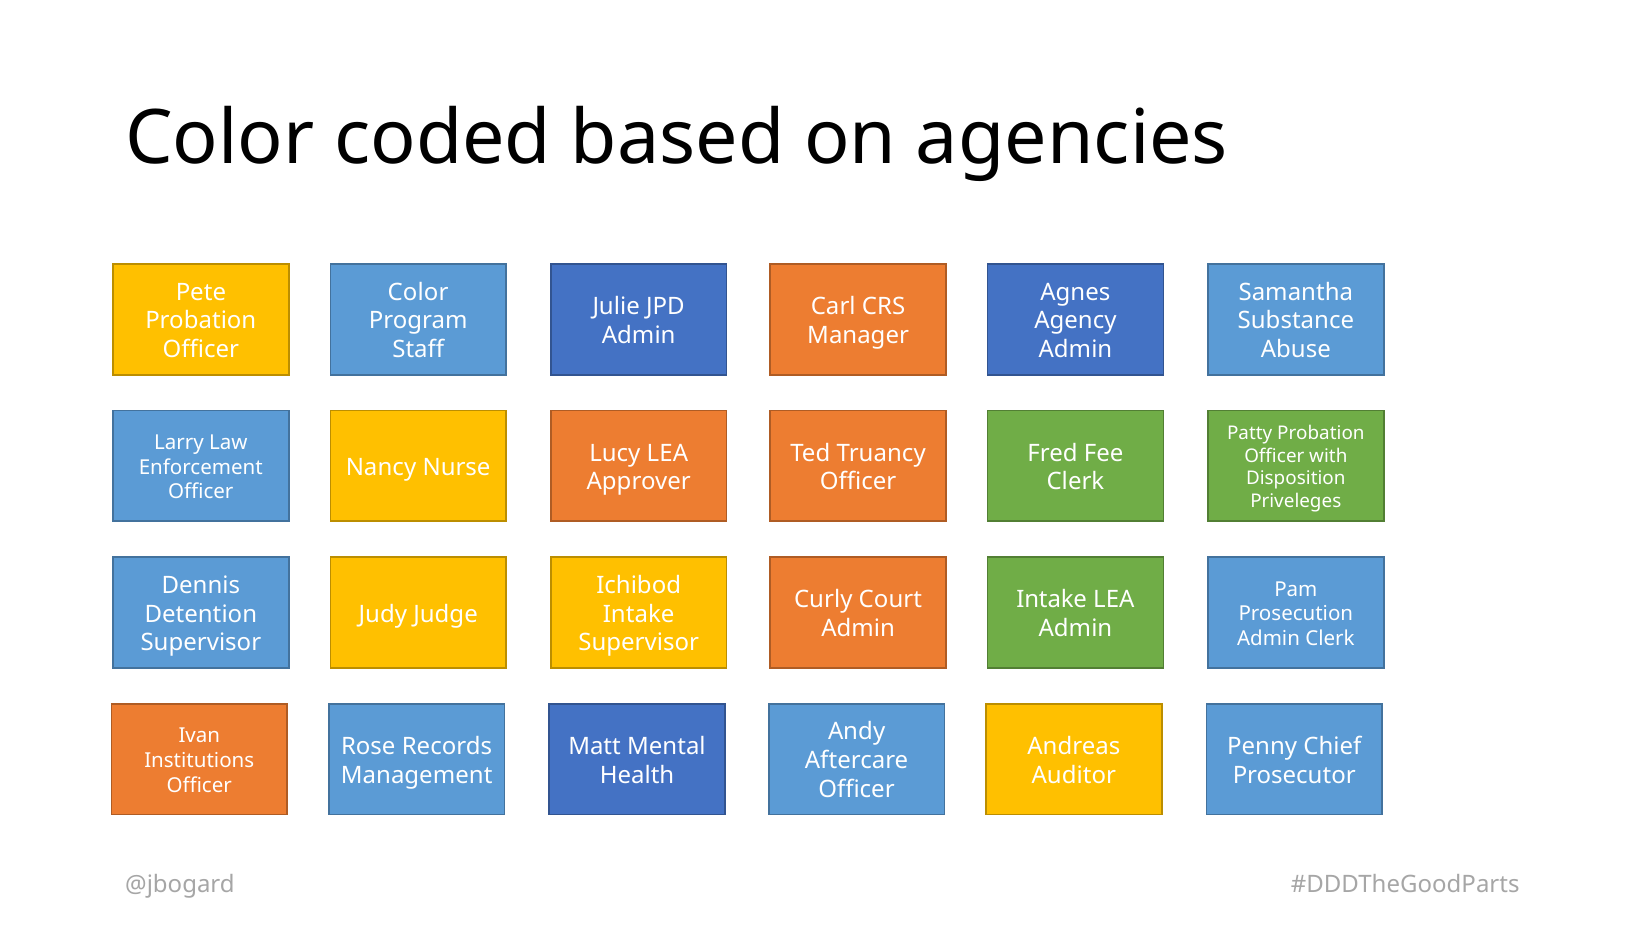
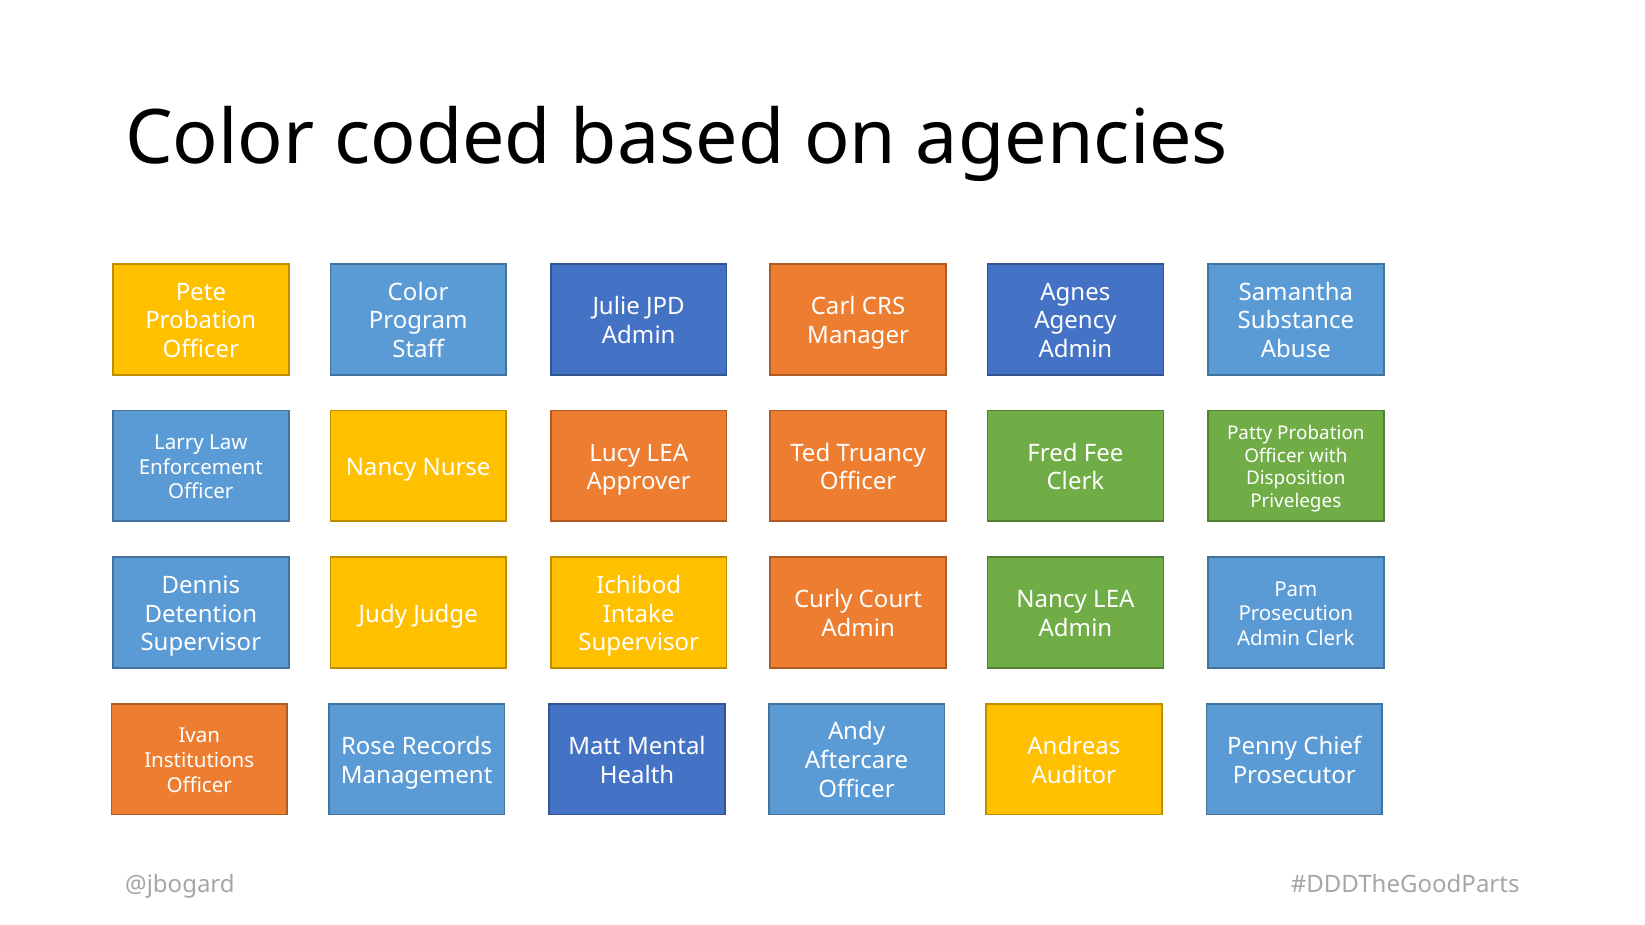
Intake at (1052, 600): Intake -> Nancy
